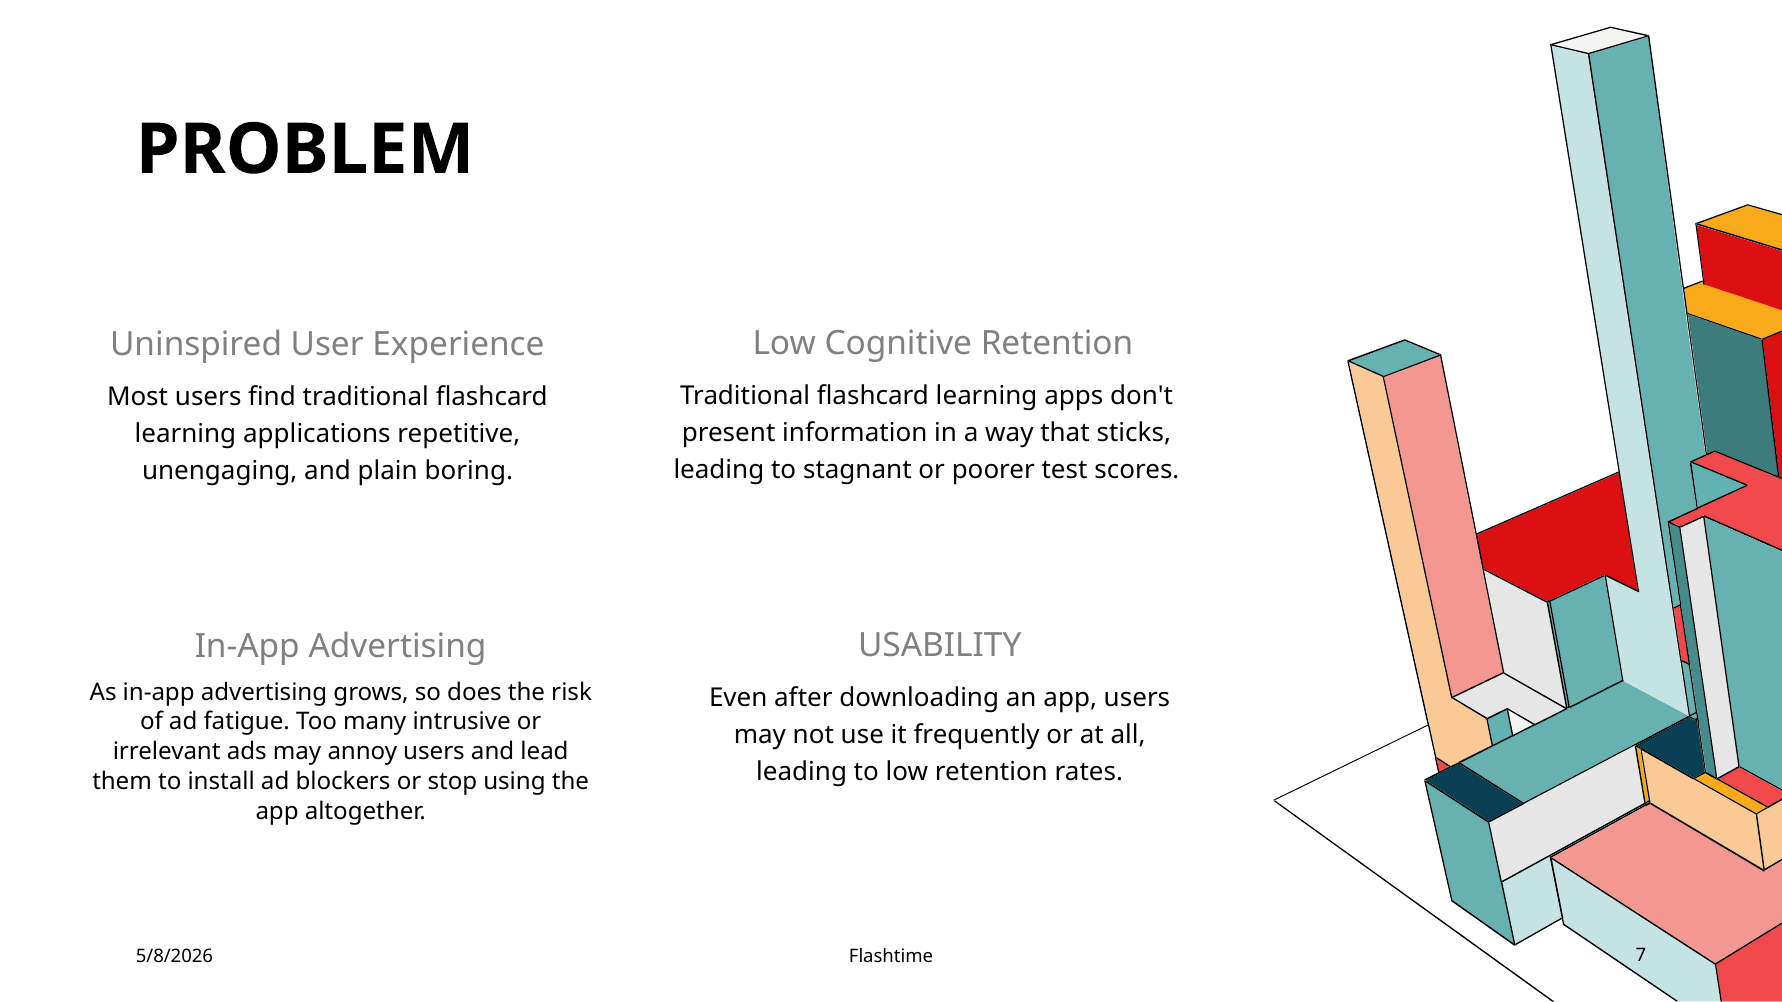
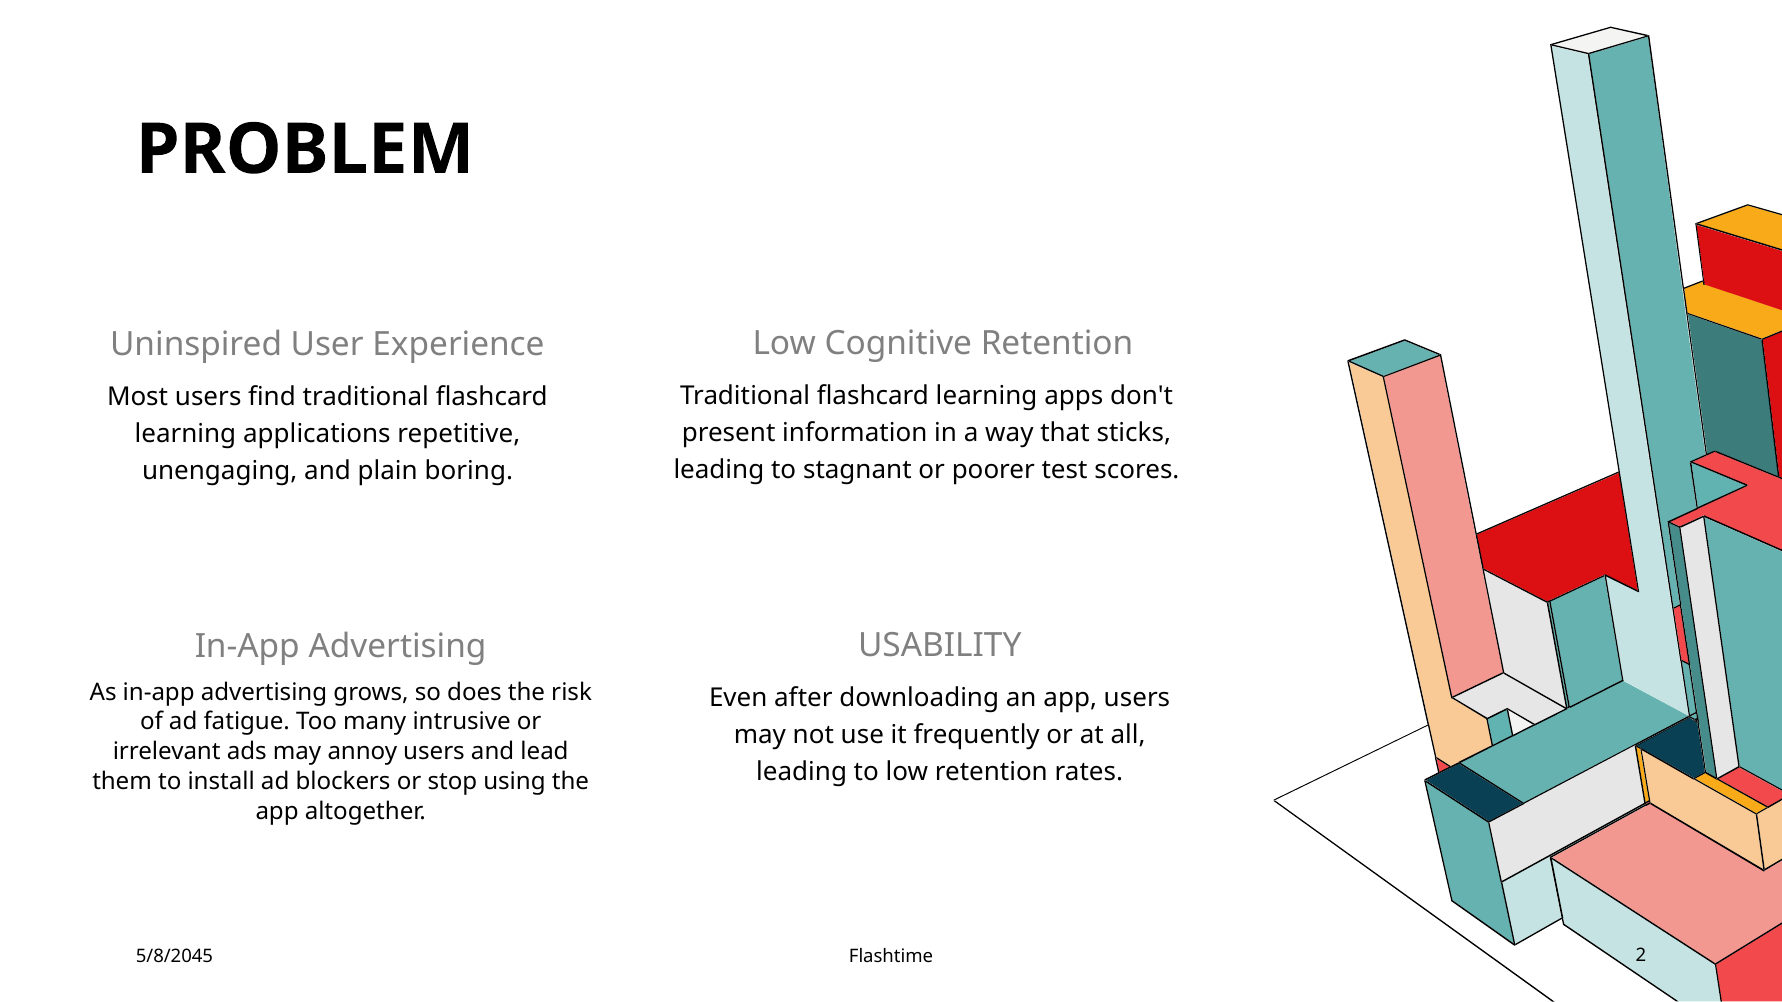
5/8/2026: 5/8/2026 -> 5/8/2045
7: 7 -> 2
